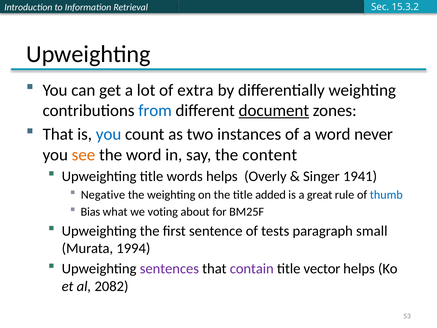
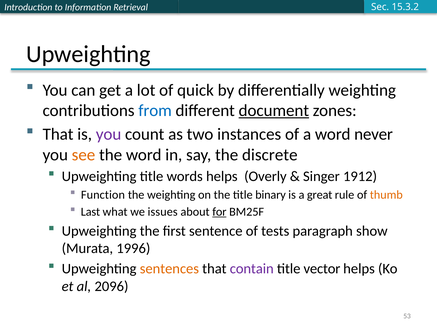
extra: extra -> quick
you at (109, 134) colour: blue -> purple
content: content -> discrete
1941: 1941 -> 1912
Negative: Negative -> Function
added: added -> binary
thumb colour: blue -> orange
Bias: Bias -> Last
voting: voting -> issues
for underline: none -> present
small: small -> show
1994: 1994 -> 1996
sentences colour: purple -> orange
2082: 2082 -> 2096
